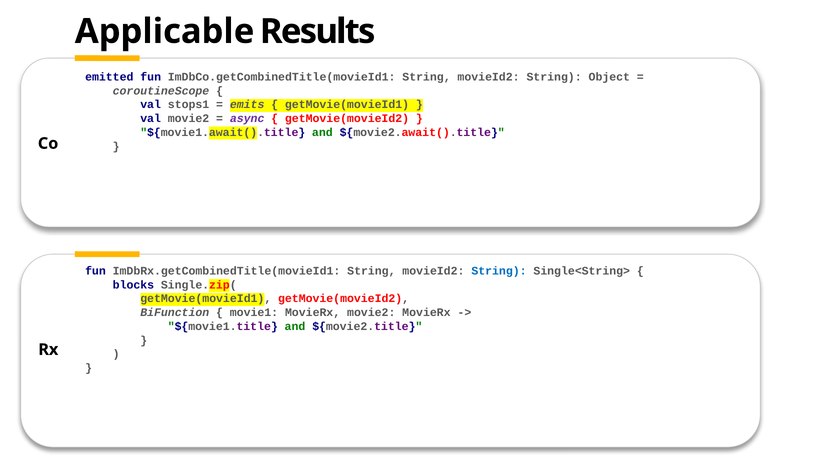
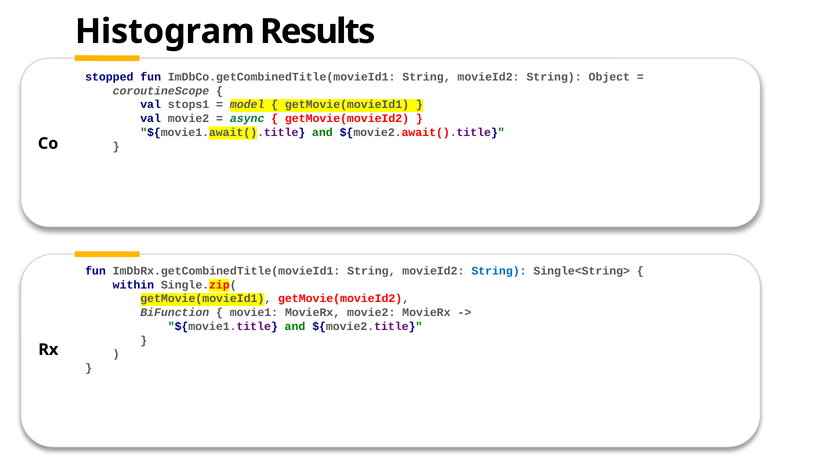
Applicable: Applicable -> Histogram
emitted: emitted -> stopped
emits: emits -> model
async colour: purple -> green
blocks: blocks -> within
